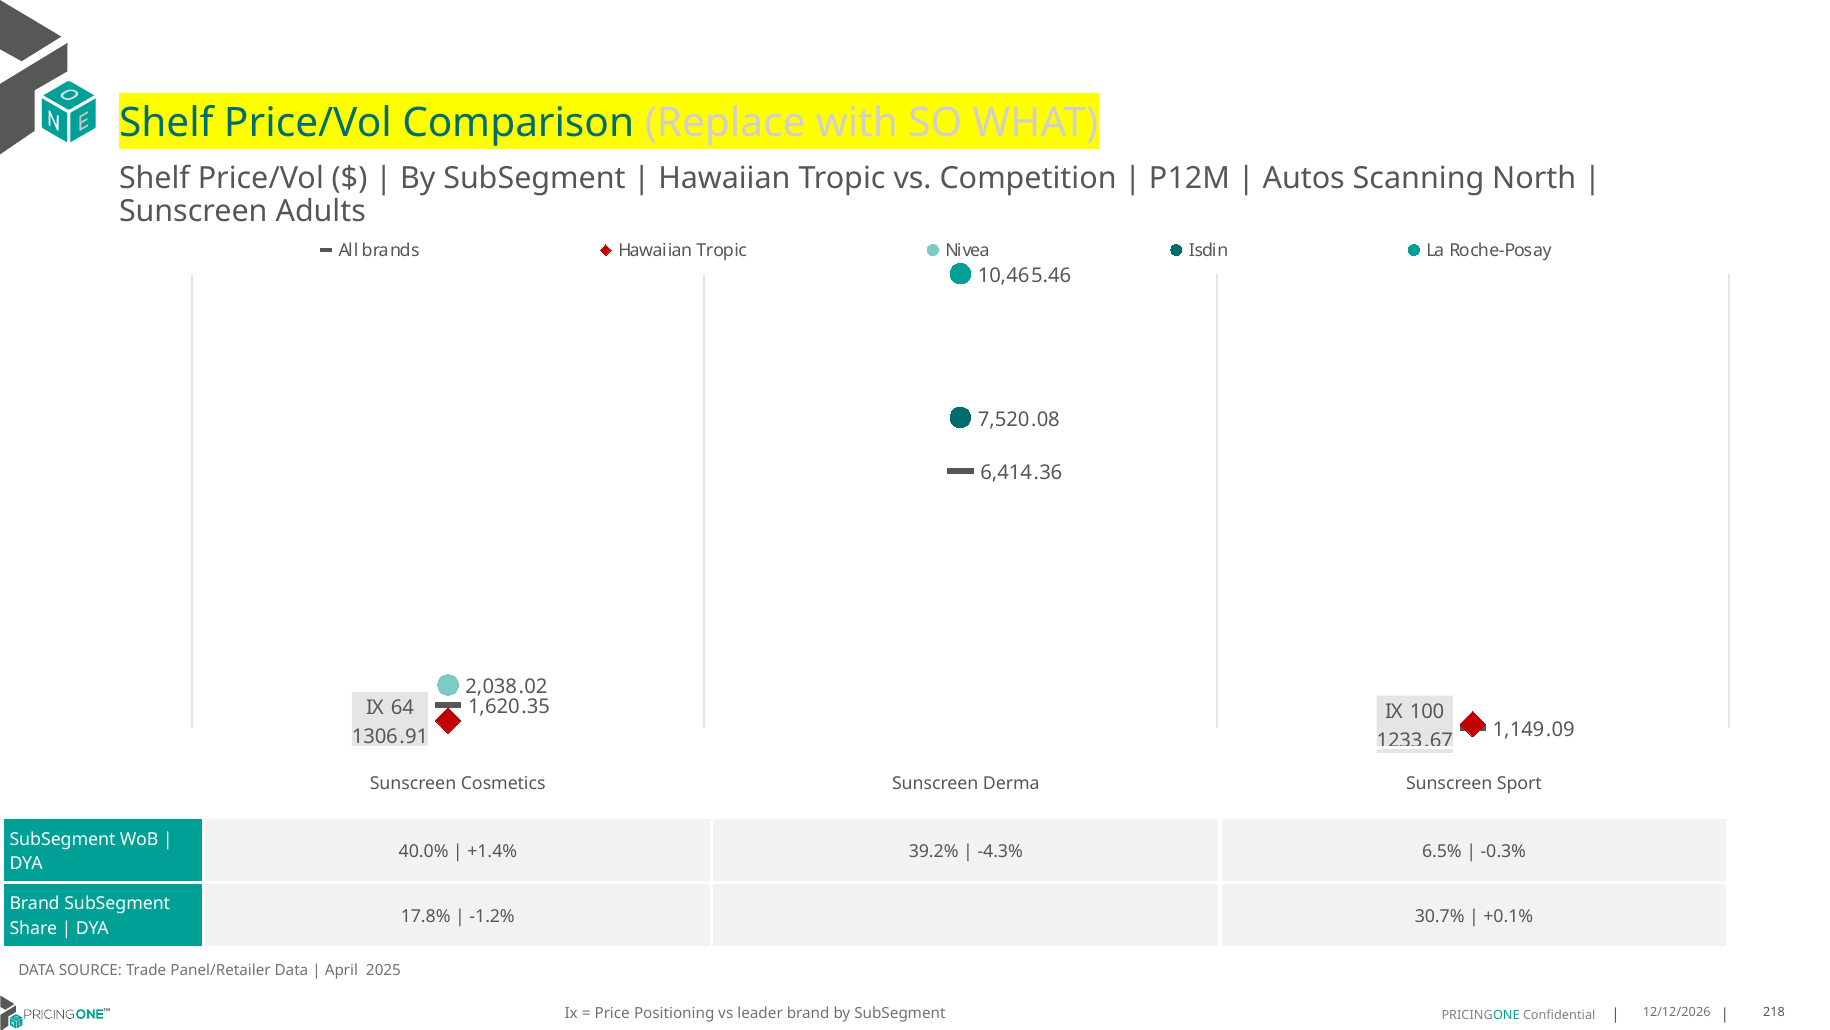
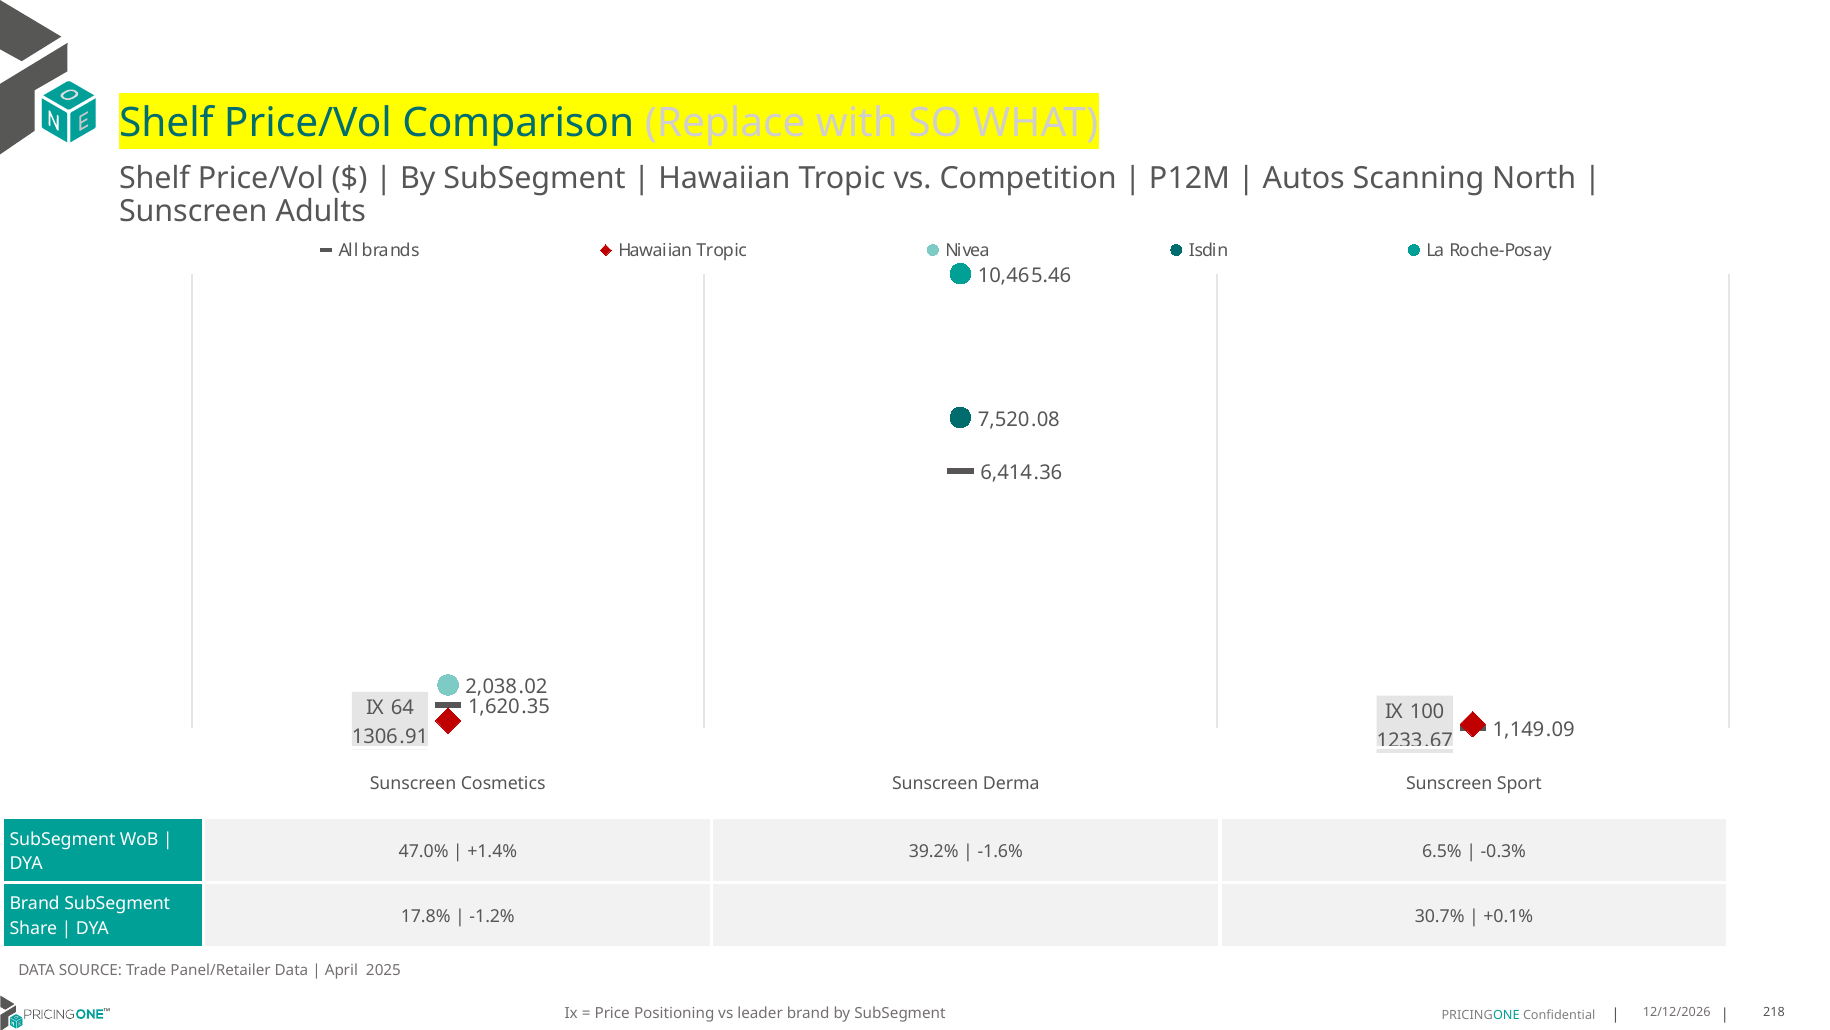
40.0%: 40.0% -> 47.0%
-4.3%: -4.3% -> -1.6%
